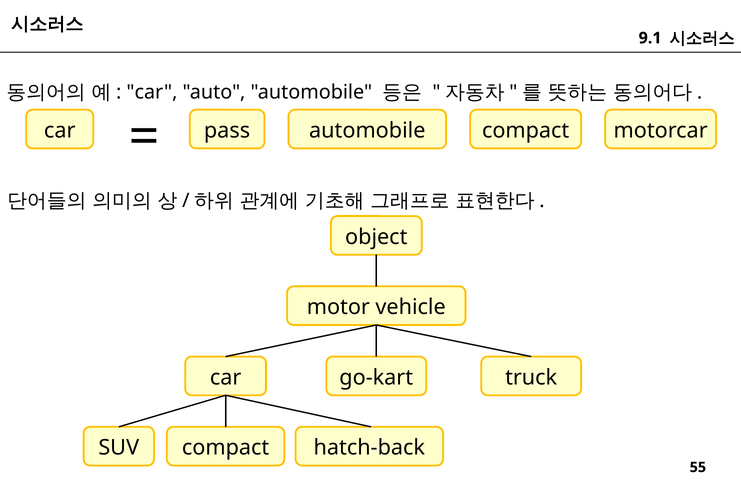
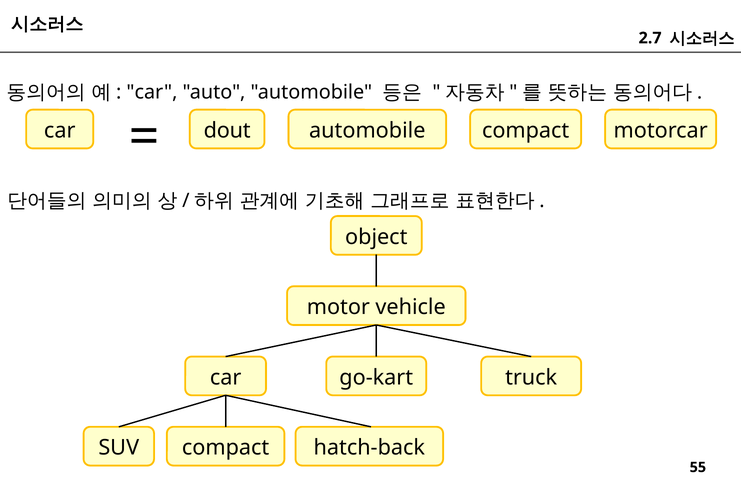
9.1: 9.1 -> 2.7
pass: pass -> dout
